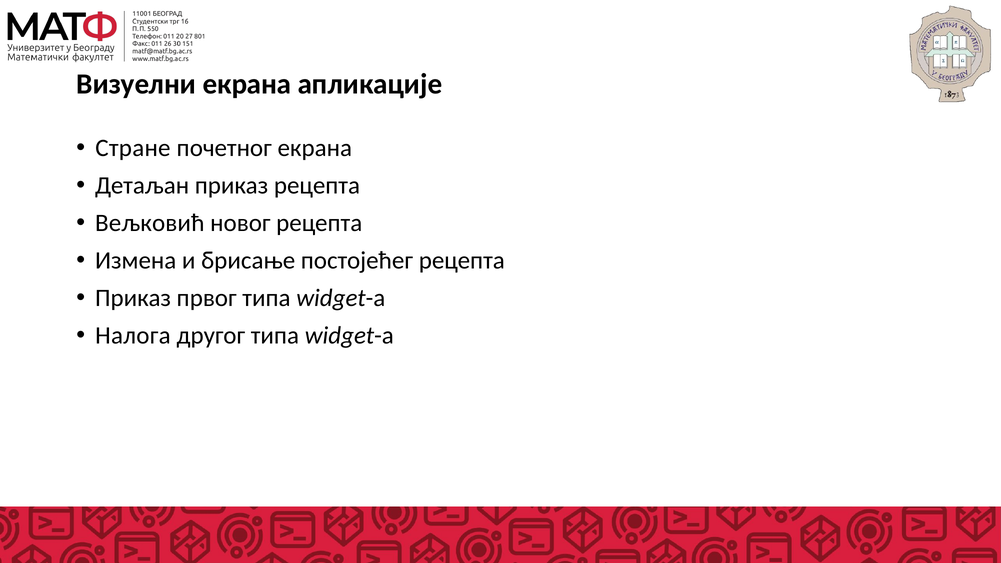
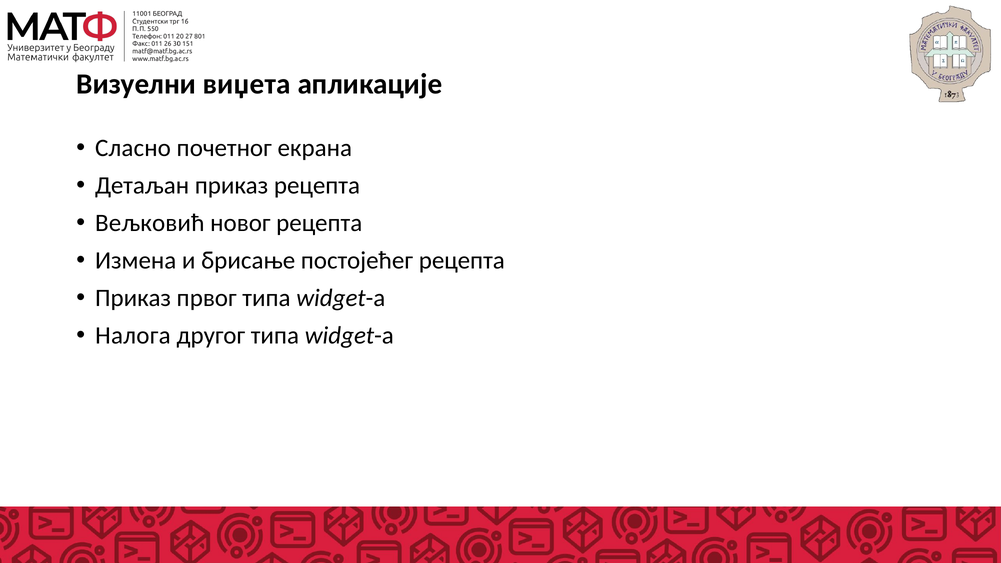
Визуелни екрана: екрана -> виџета
Стране: Стране -> Сласно
